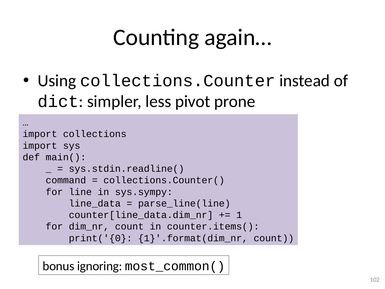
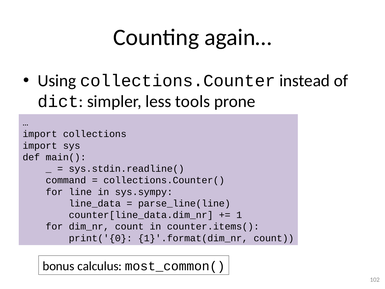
pivot: pivot -> tools
ignoring: ignoring -> calculus
